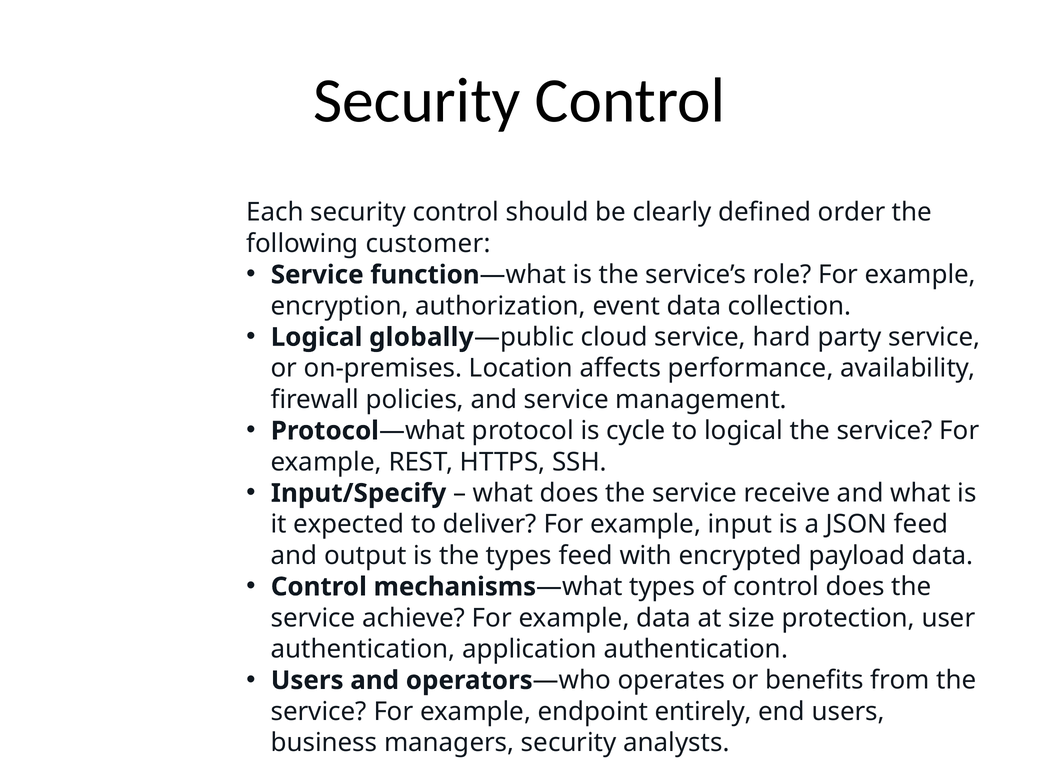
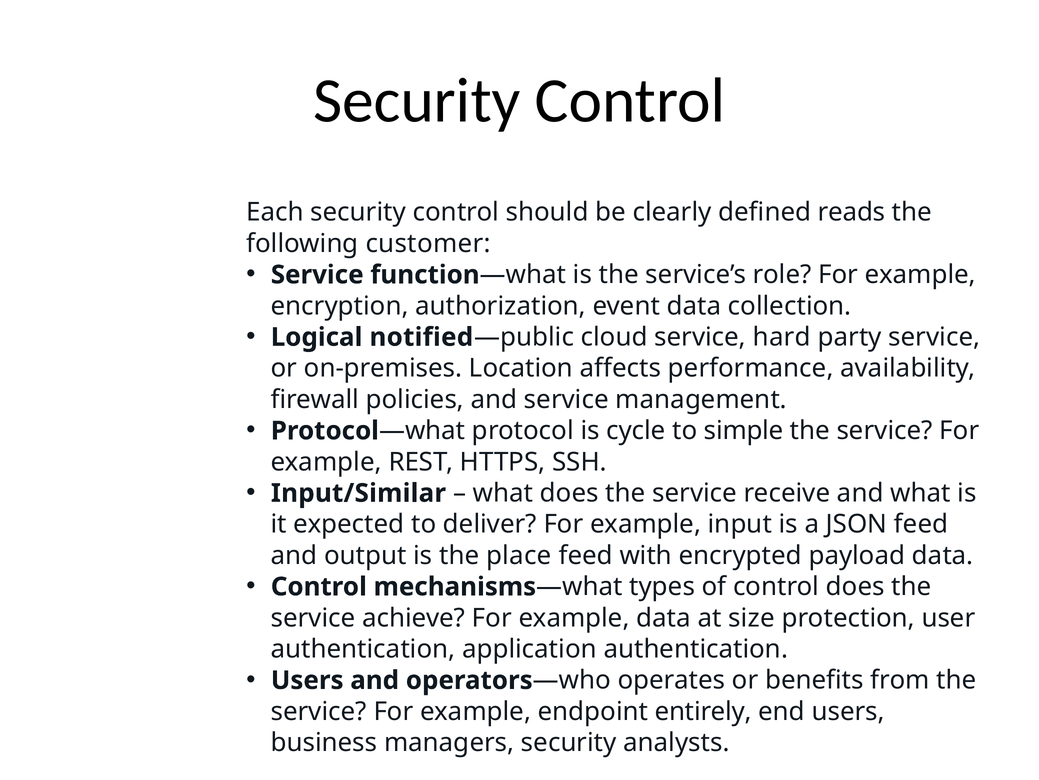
order: order -> reads
globally: globally -> notified
to logical: logical -> simple
Input/Specify: Input/Specify -> Input/Similar
the types: types -> place
